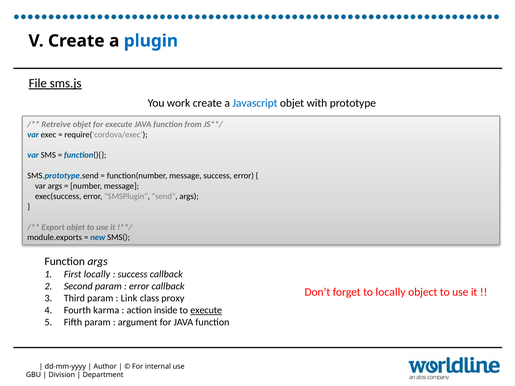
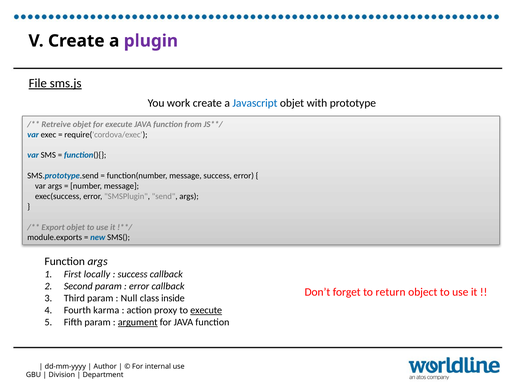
plugin colour: blue -> purple
to locally: locally -> return
Link: Link -> Null
proxy: proxy -> inside
inside: inside -> proxy
argument underline: none -> present
